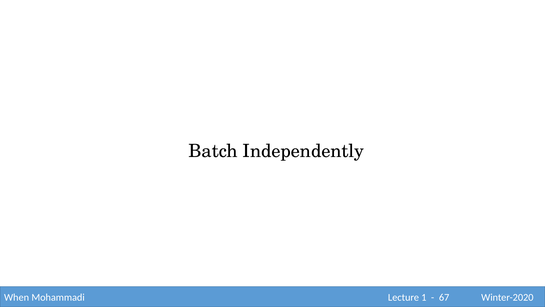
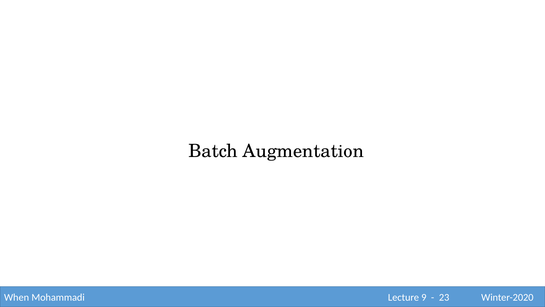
Independently: Independently -> Augmentation
1: 1 -> 9
67: 67 -> 23
